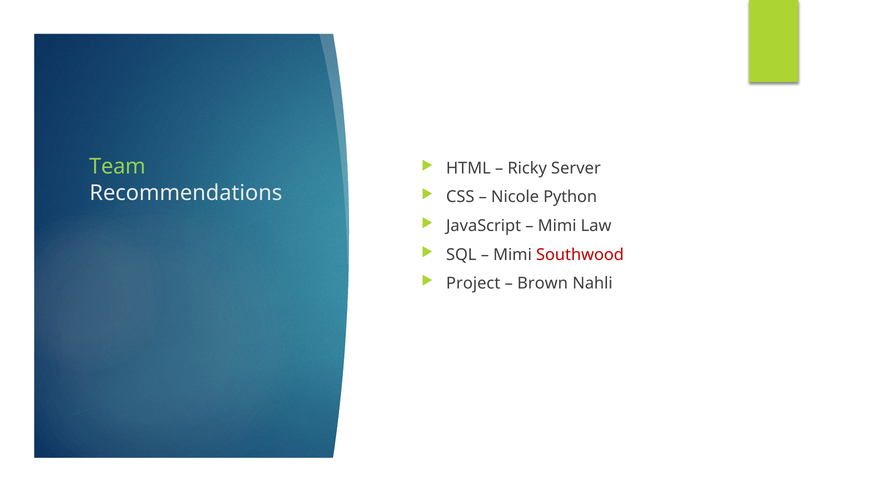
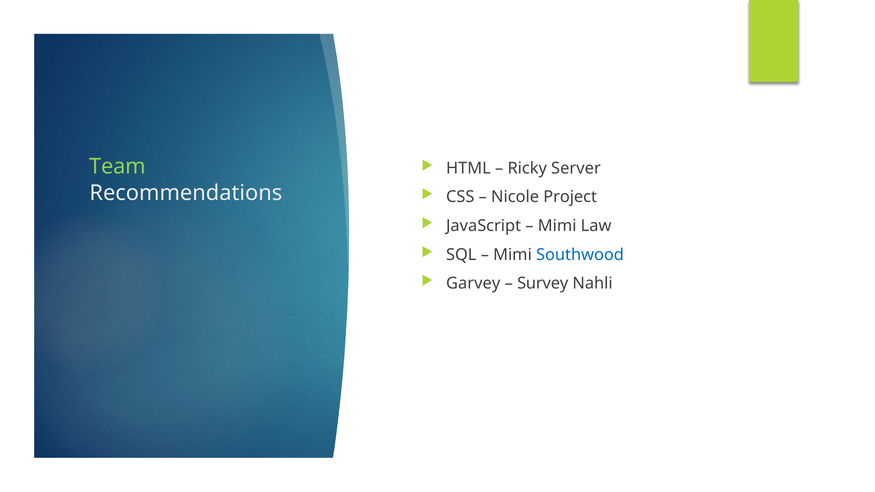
Python: Python -> Project
Southwood colour: red -> blue
Project: Project -> Garvey
Brown: Brown -> Survey
